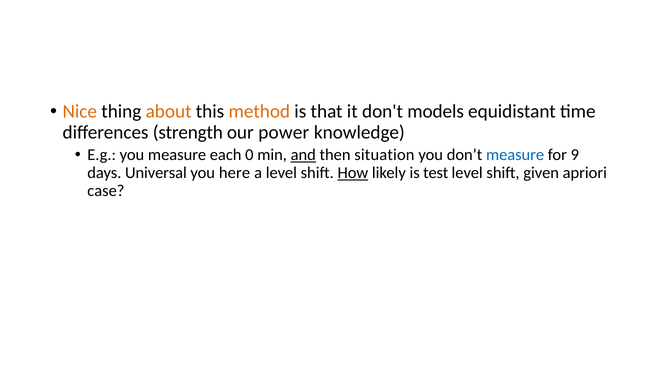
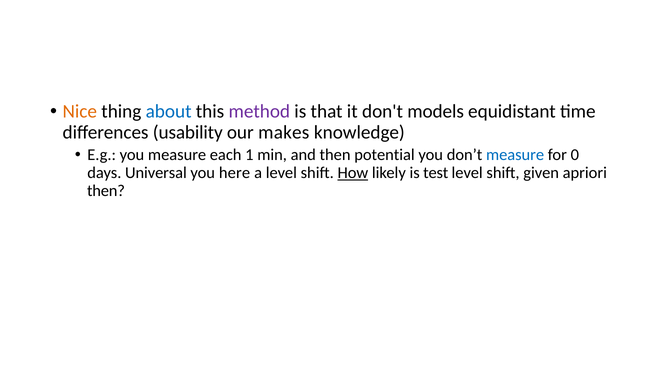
about colour: orange -> blue
method colour: orange -> purple
strength: strength -> usability
power: power -> makes
0: 0 -> 1
and underline: present -> none
situation: situation -> potential
9: 9 -> 0
case at (106, 190): case -> then
